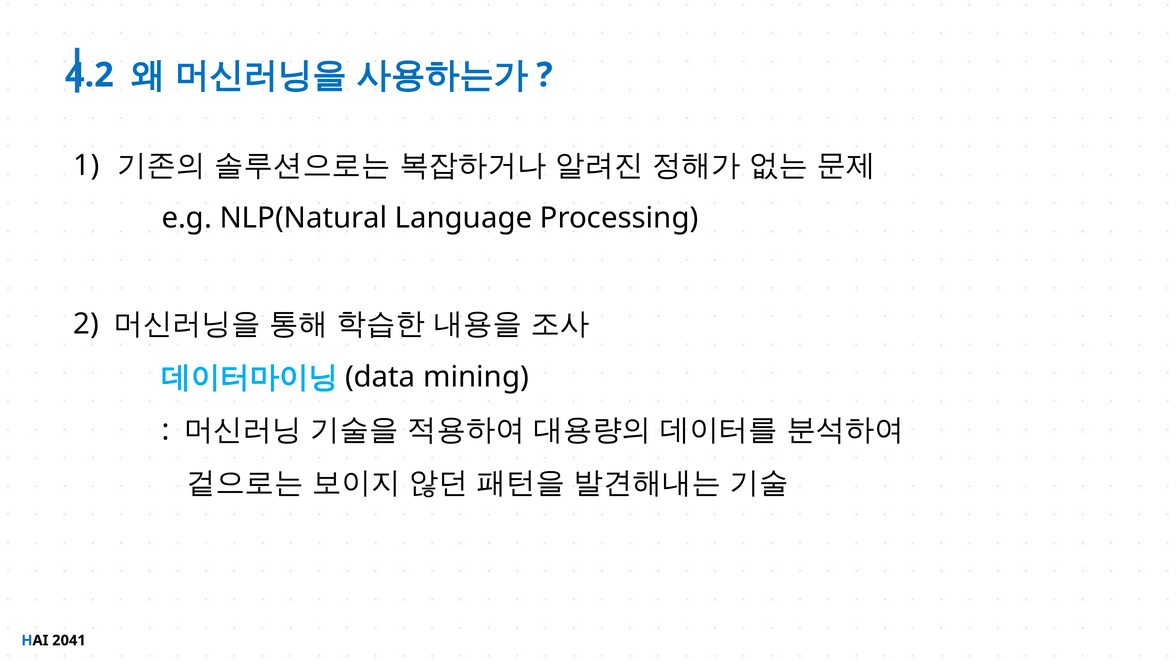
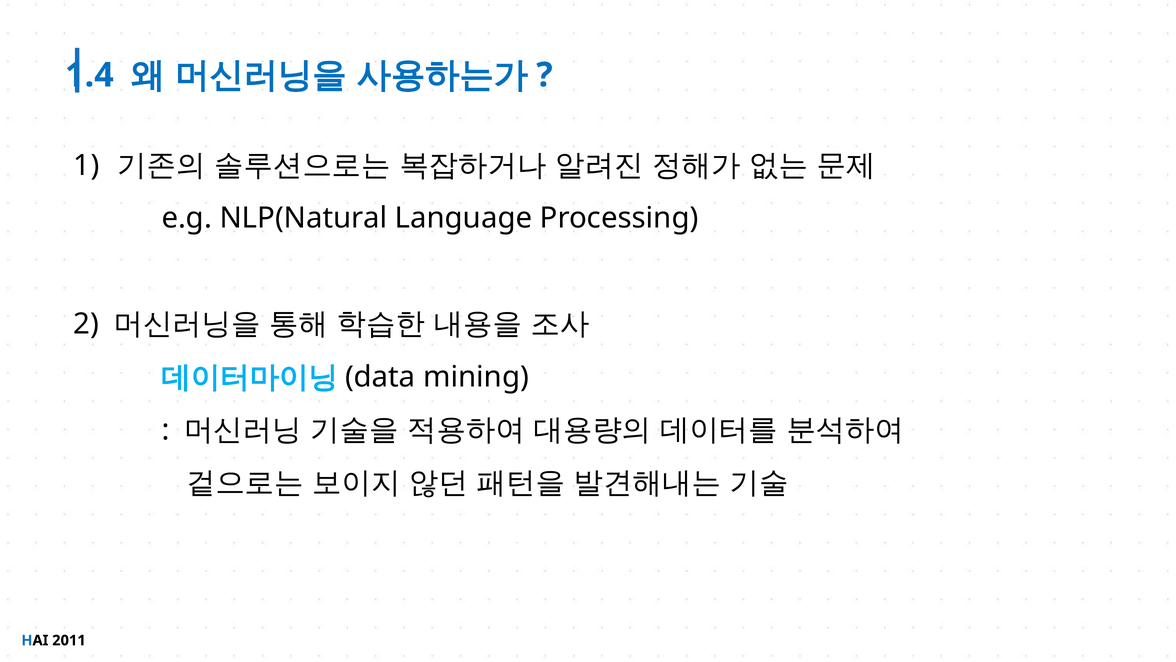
4.2: 4.2 -> 1.4
2041: 2041 -> 2011
